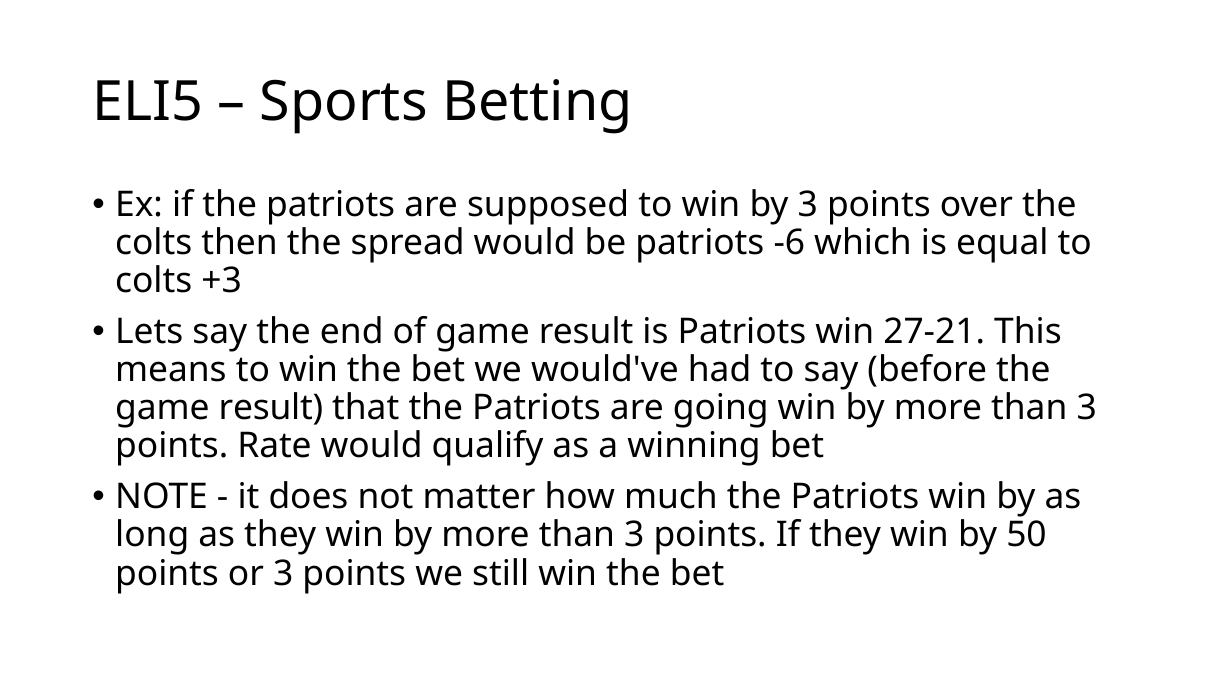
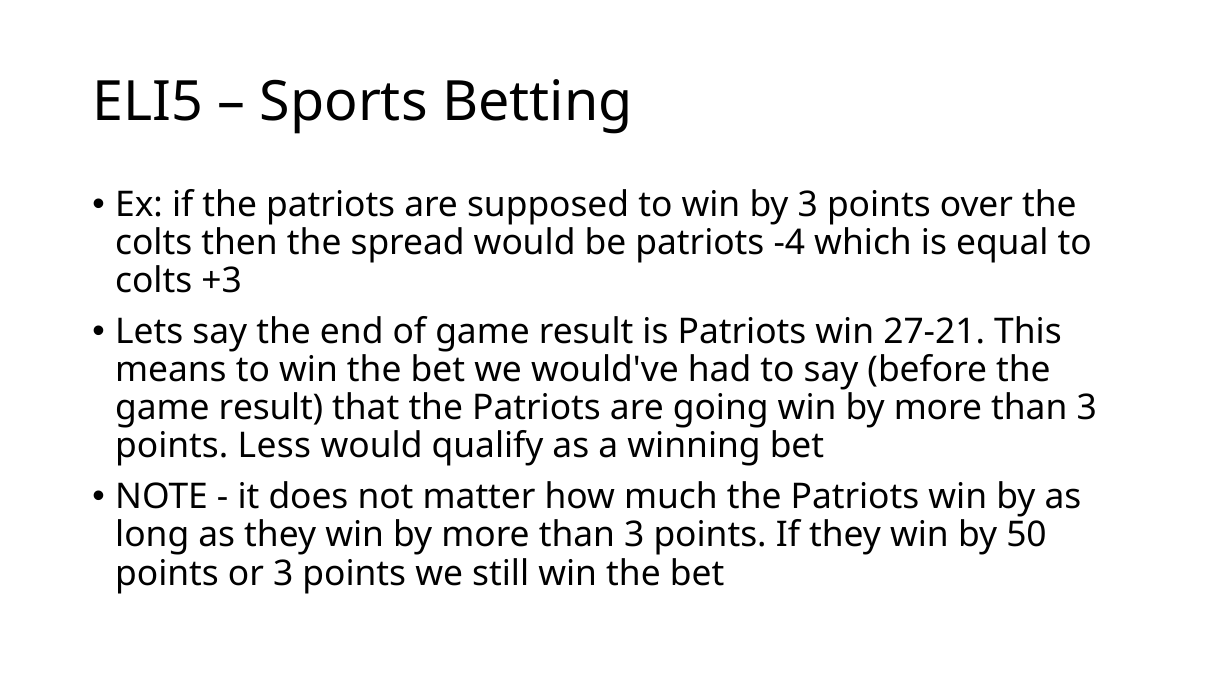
-6: -6 -> -4
Rate: Rate -> Less
